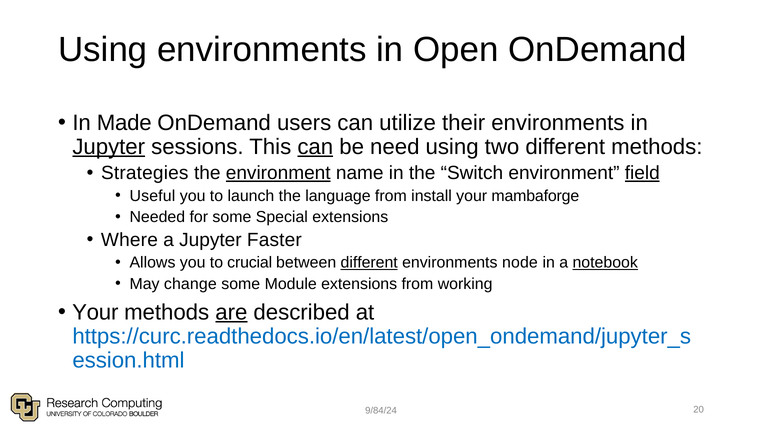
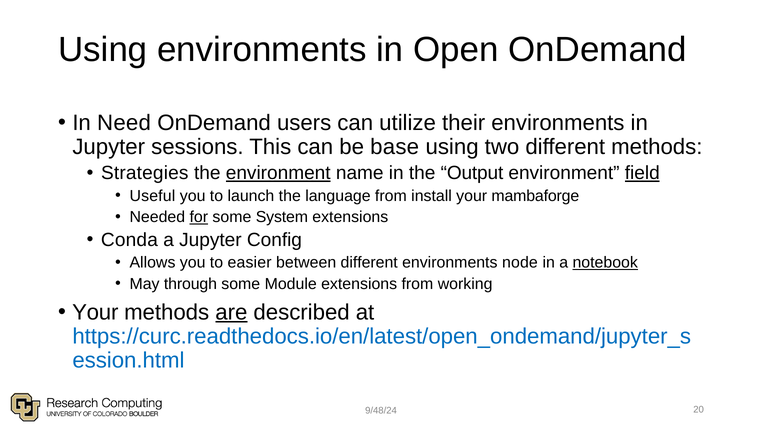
Made: Made -> Need
Jupyter at (109, 147) underline: present -> none
can at (315, 147) underline: present -> none
need: need -> base
Switch: Switch -> Output
for underline: none -> present
Special: Special -> System
Where: Where -> Conda
Faster: Faster -> Config
crucial: crucial -> easier
different at (369, 262) underline: present -> none
change: change -> through
9/84/24: 9/84/24 -> 9/48/24
